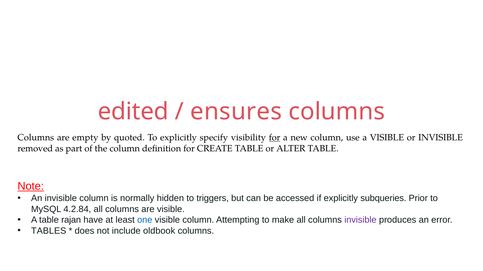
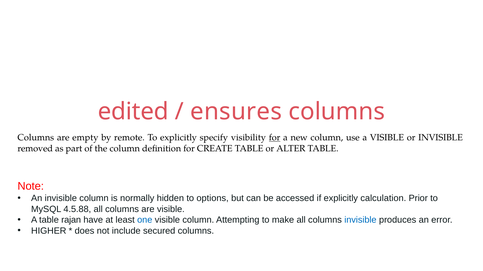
quoted: quoted -> remote
Note underline: present -> none
triggers: triggers -> options
subqueries: subqueries -> calculation
4.2.84: 4.2.84 -> 4.5.88
invisible at (360, 220) colour: purple -> blue
TABLES: TABLES -> HIGHER
oldbook: oldbook -> secured
